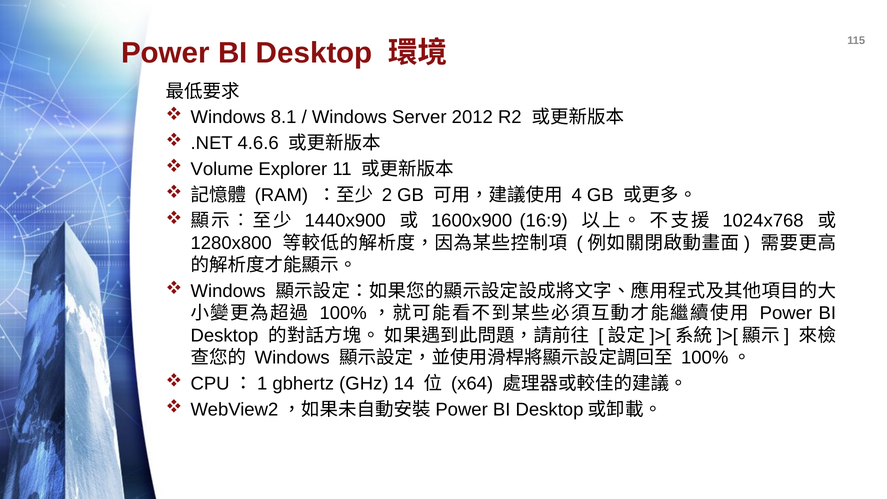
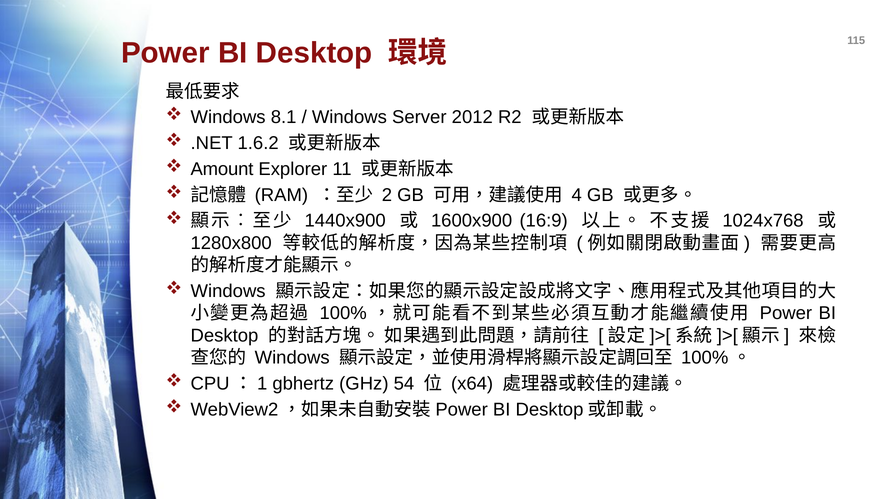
4.6.6: 4.6.6 -> 1.6.2
Volume: Volume -> Amount
14: 14 -> 54
